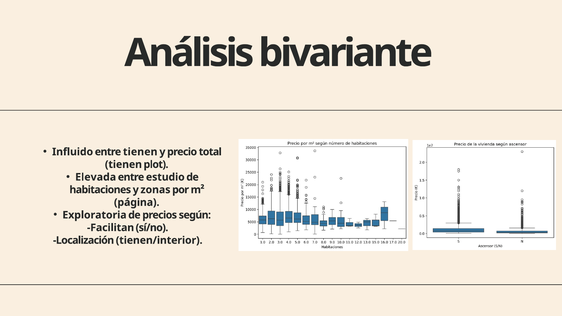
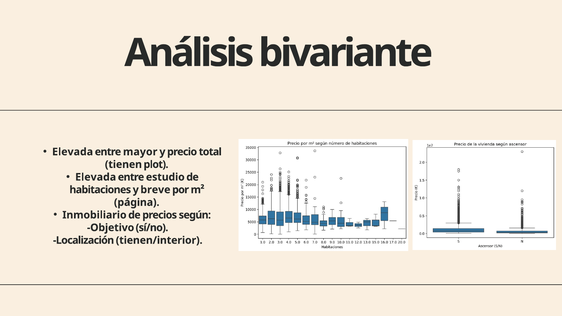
Influido at (73, 152): Influido -> Elevada
entre tienen: tienen -> mayor
zonas: zonas -> breve
Exploratoria: Exploratoria -> Inmobiliario
Facilitan: Facilitan -> Objetivo
